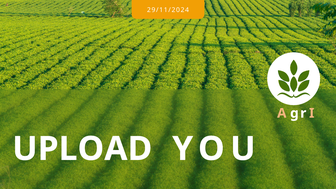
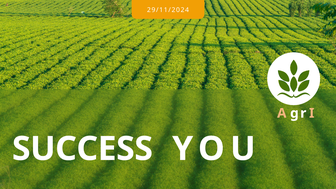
UPLOAD: UPLOAD -> SUCCESS
